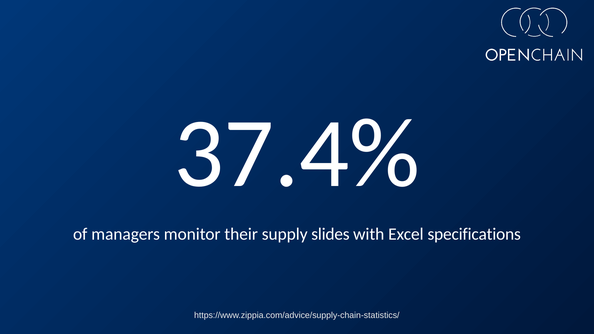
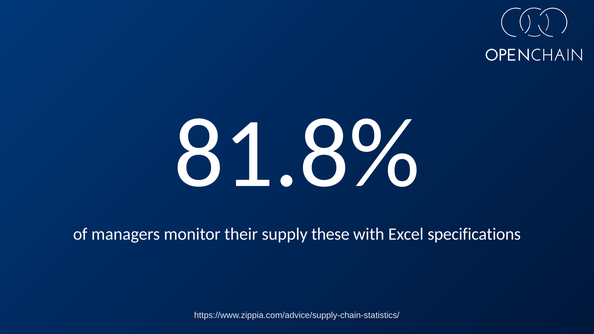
37.4%: 37.4% -> 81.8%
slides: slides -> these
